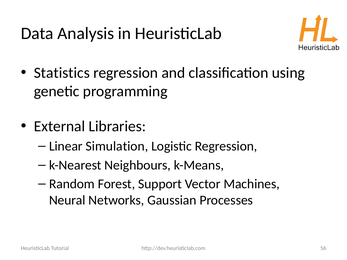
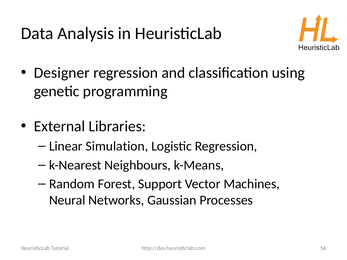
Statistics: Statistics -> Designer
